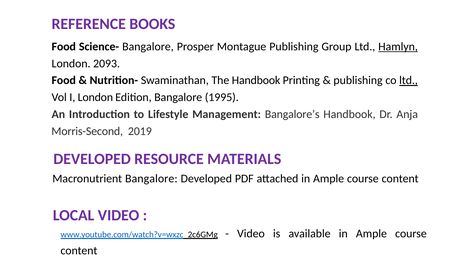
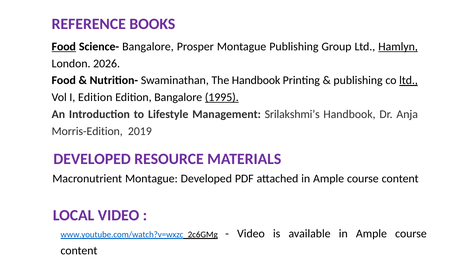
Food at (64, 46) underline: none -> present
2093: 2093 -> 2026
I London: London -> Edition
1995 underline: none -> present
Bangalore’s: Bangalore’s -> Srilakshmi’s
Morris-Second: Morris-Second -> Morris-Edition
Macronutrient Bangalore: Bangalore -> Montague
